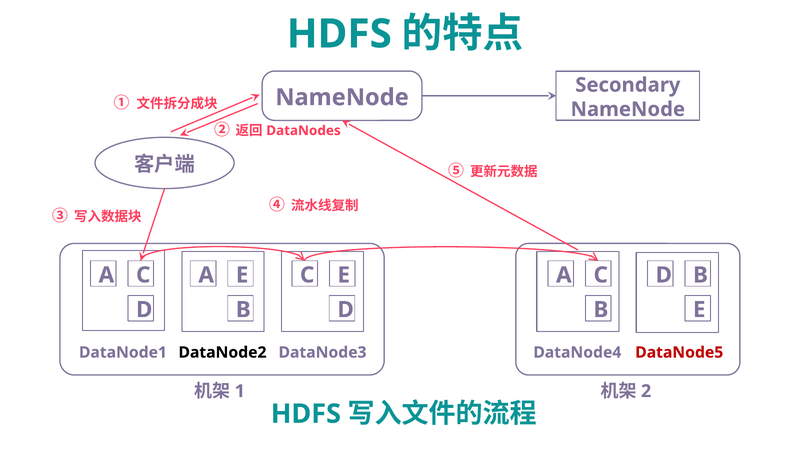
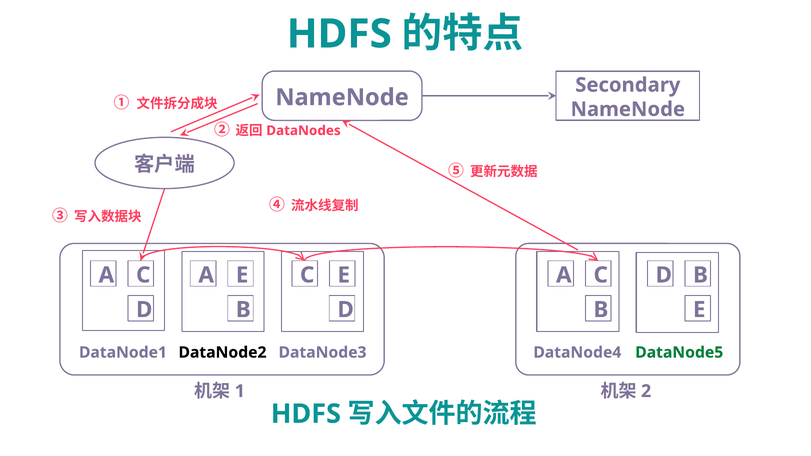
DataNode5 colour: red -> green
